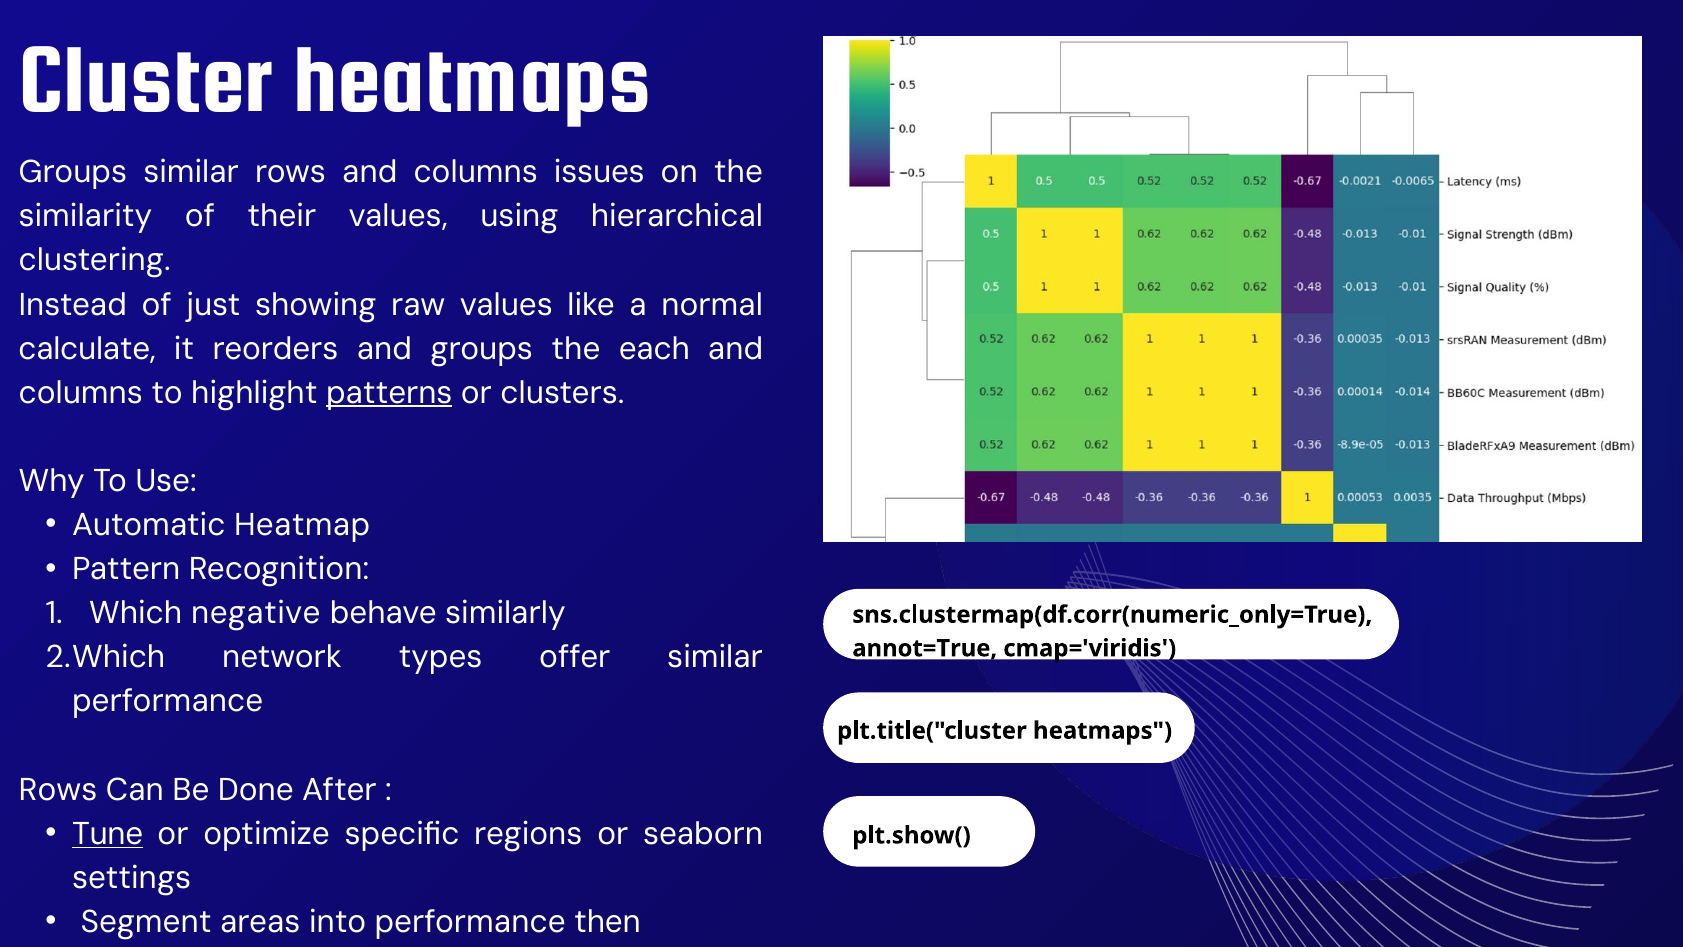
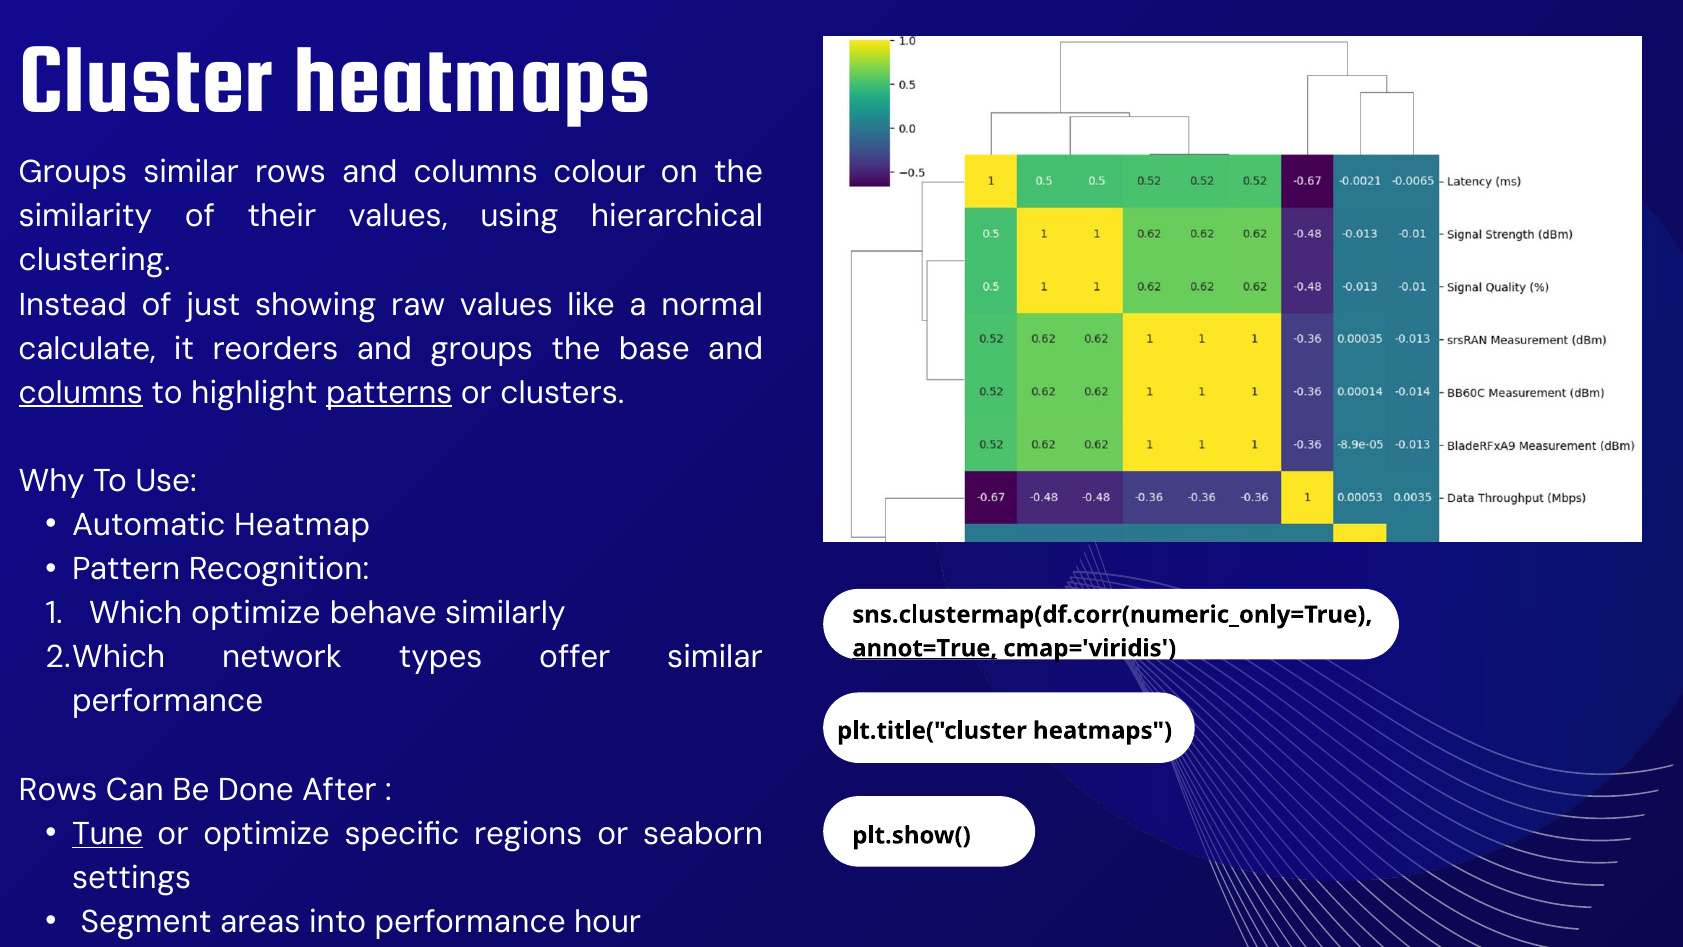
issues: issues -> colour
each: each -> base
columns at (81, 393) underline: none -> present
Which negative: negative -> optimize
annot=True underline: none -> present
then: then -> hour
